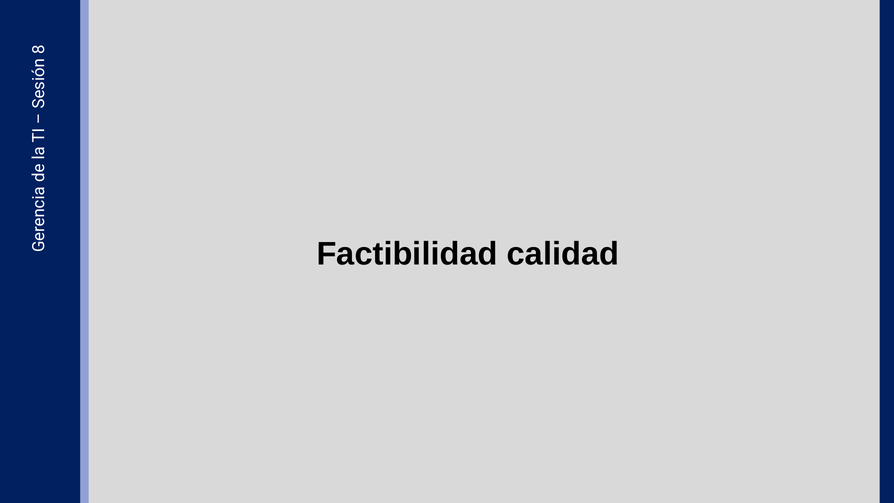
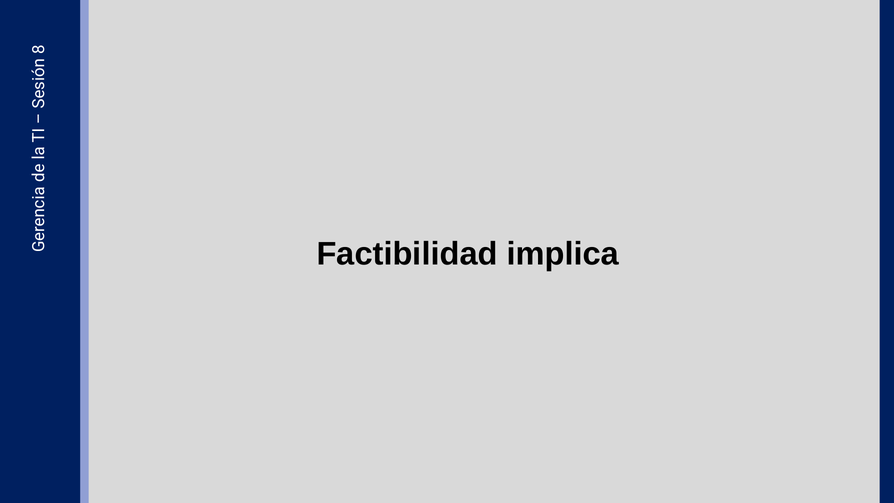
calidad: calidad -> implica
